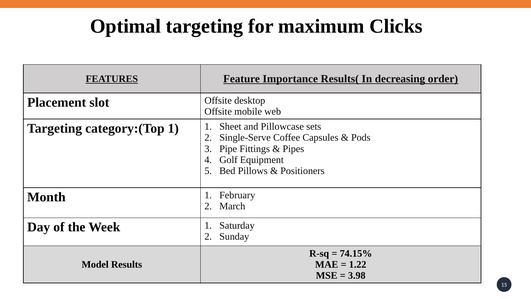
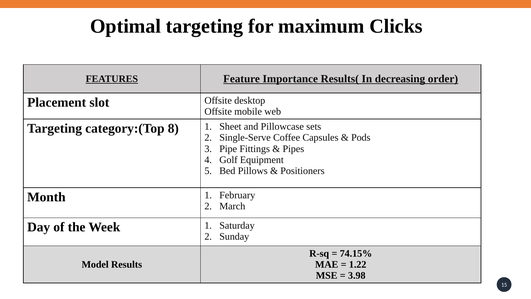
category:(Top 1: 1 -> 8
